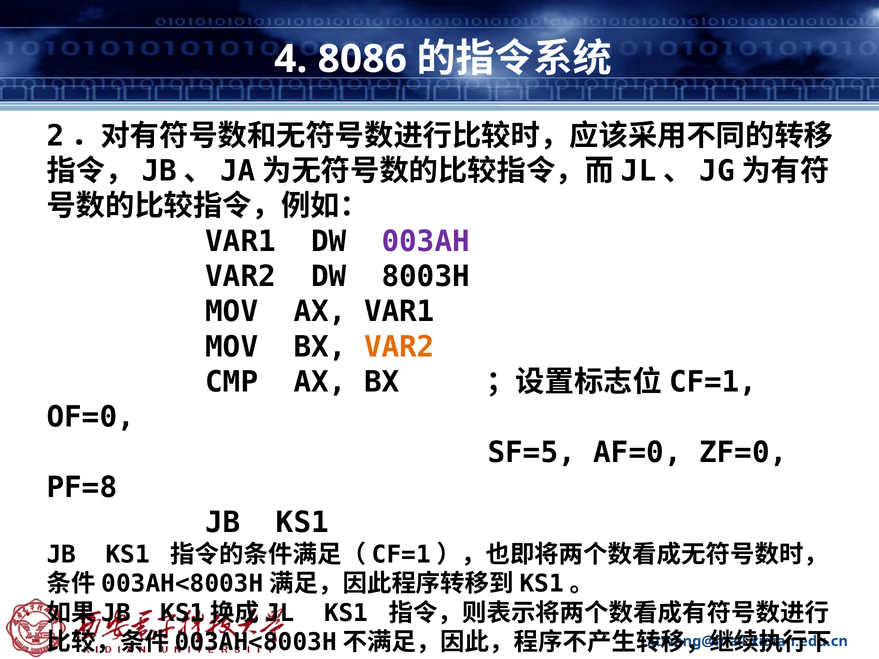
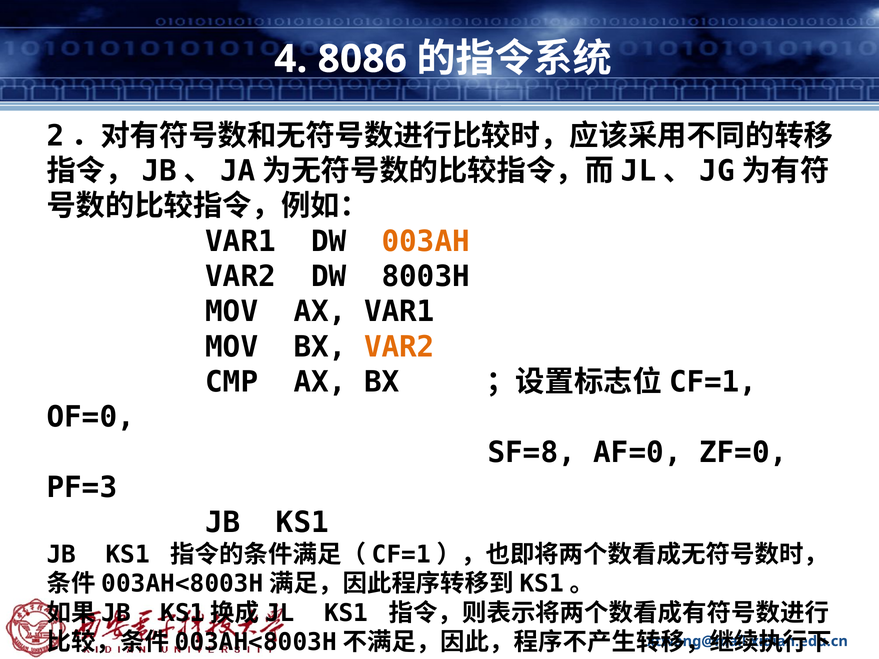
003AH colour: purple -> orange
SF=5: SF=5 -> SF=8
PF=8: PF=8 -> PF=3
